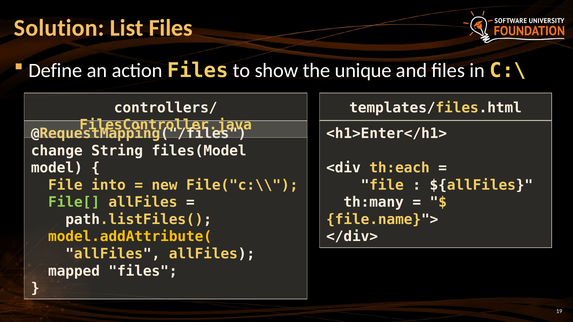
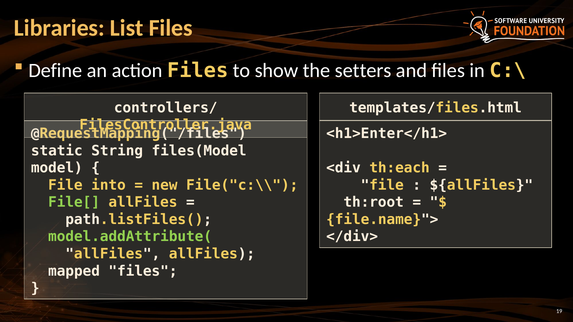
Solution: Solution -> Libraries
unique: unique -> setters
change: change -> static
th:many: th:many -> th:root
model.addAttribute( colour: yellow -> light green
